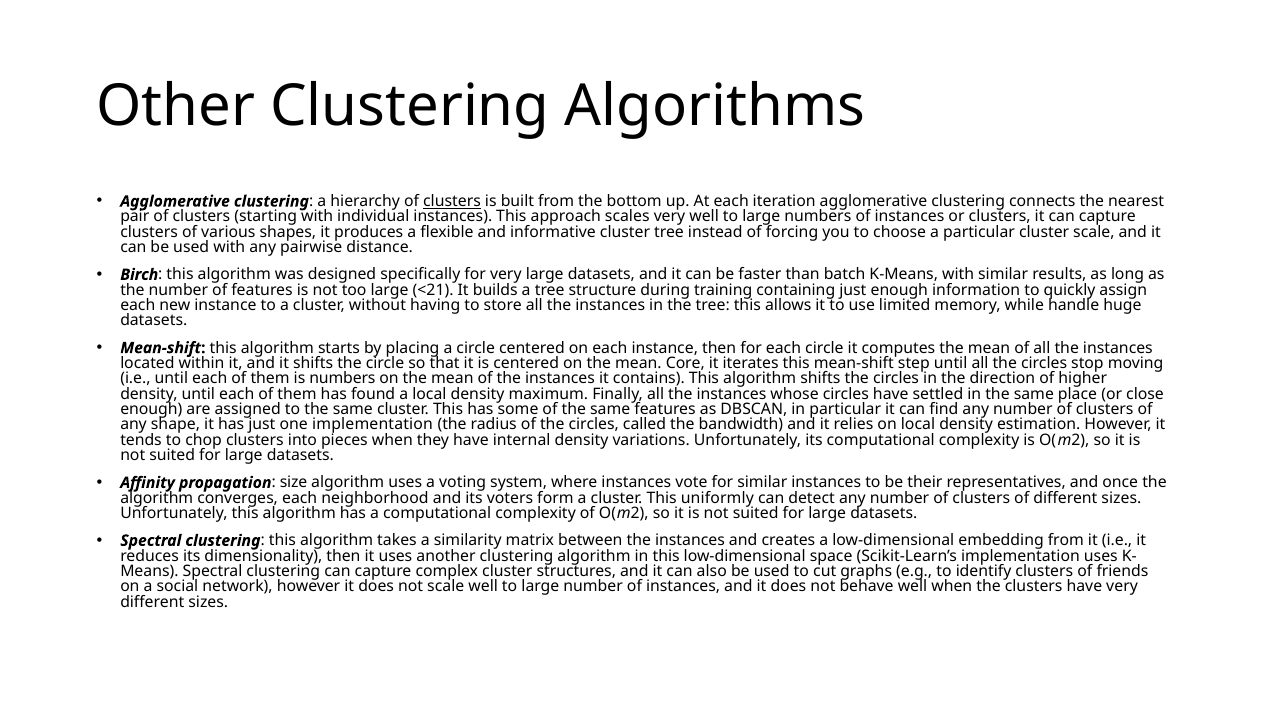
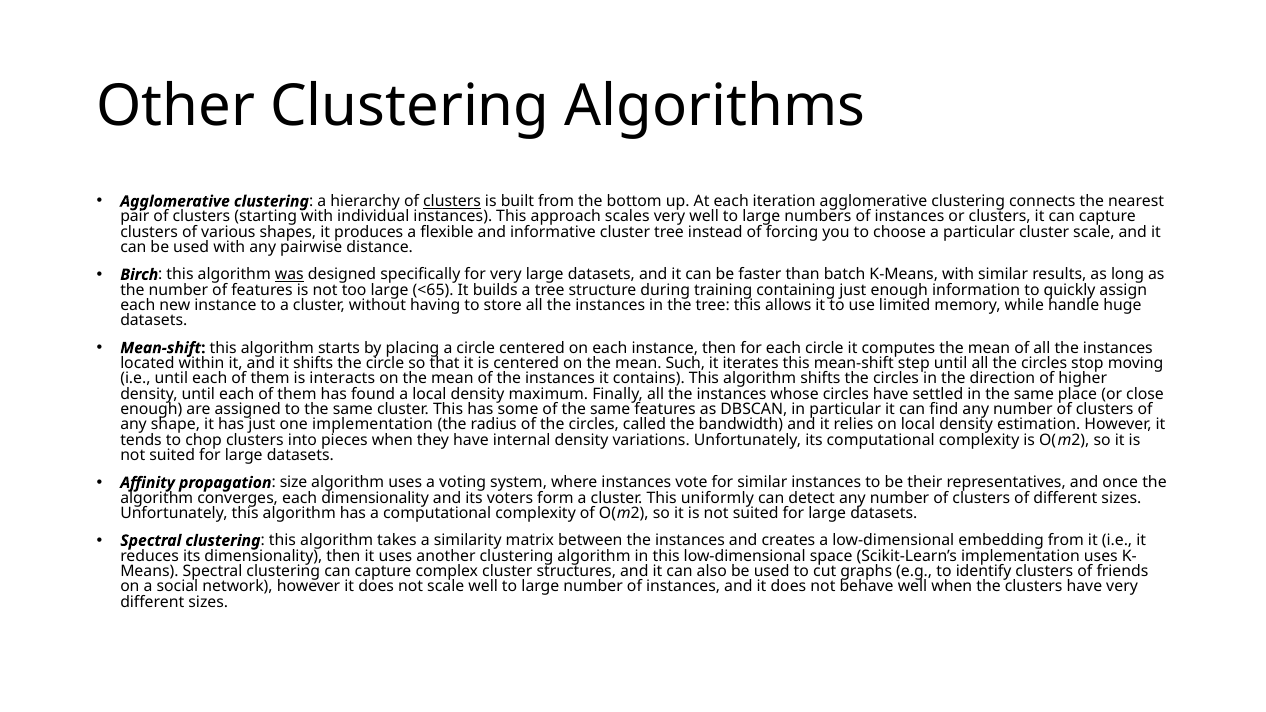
was underline: none -> present
<21: <21 -> <65
Core: Core -> Such
is numbers: numbers -> interacts
each neighborhood: neighborhood -> dimensionality
